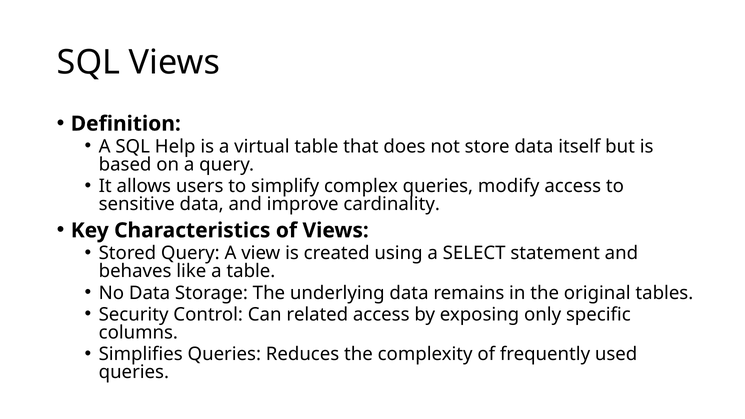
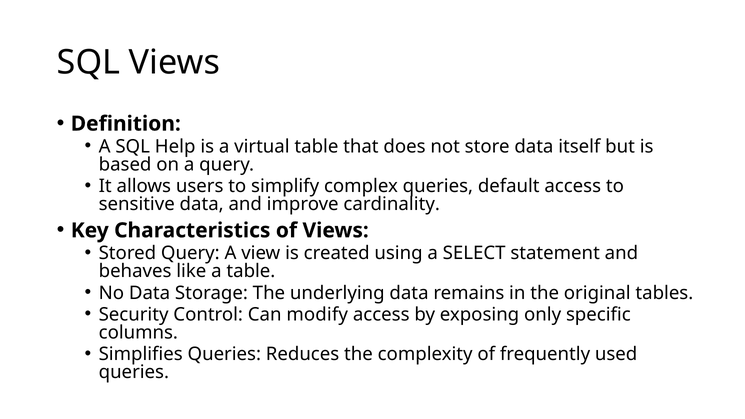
modify: modify -> default
related: related -> modify
